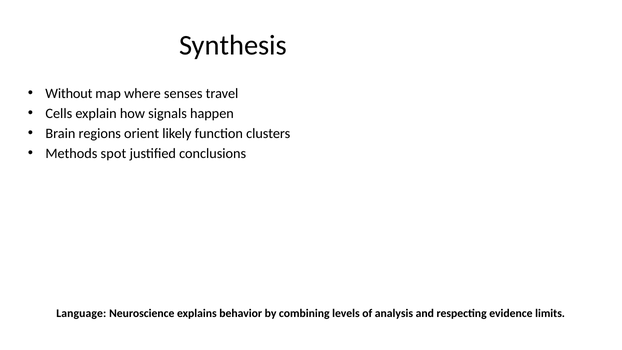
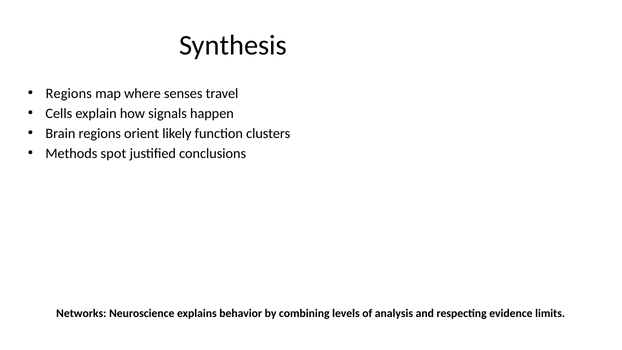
Without at (69, 94): Without -> Regions
Language: Language -> Networks
